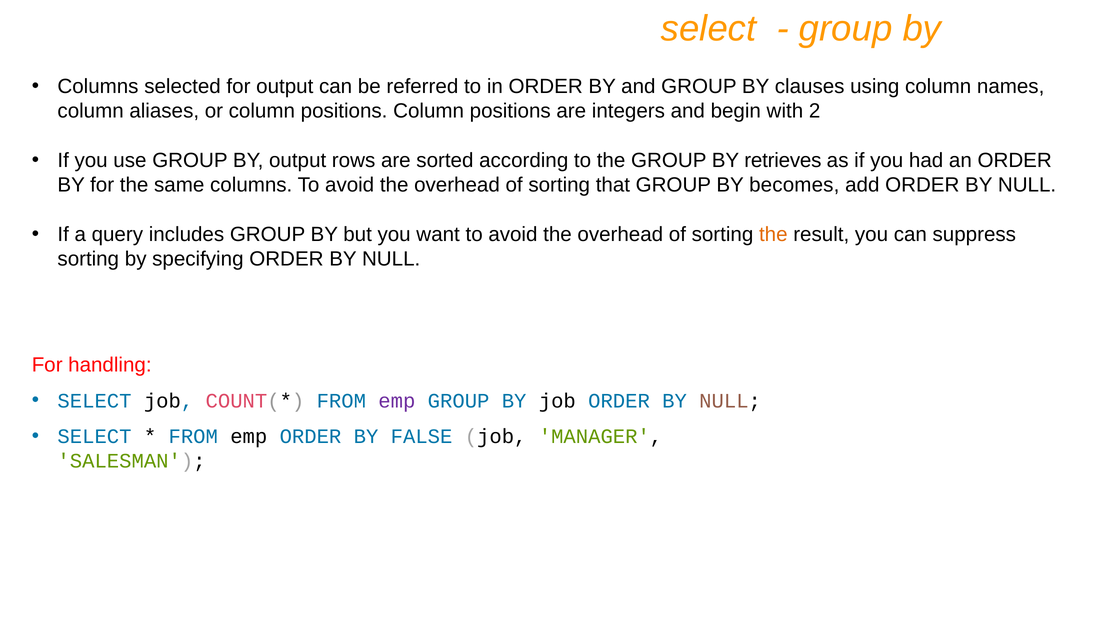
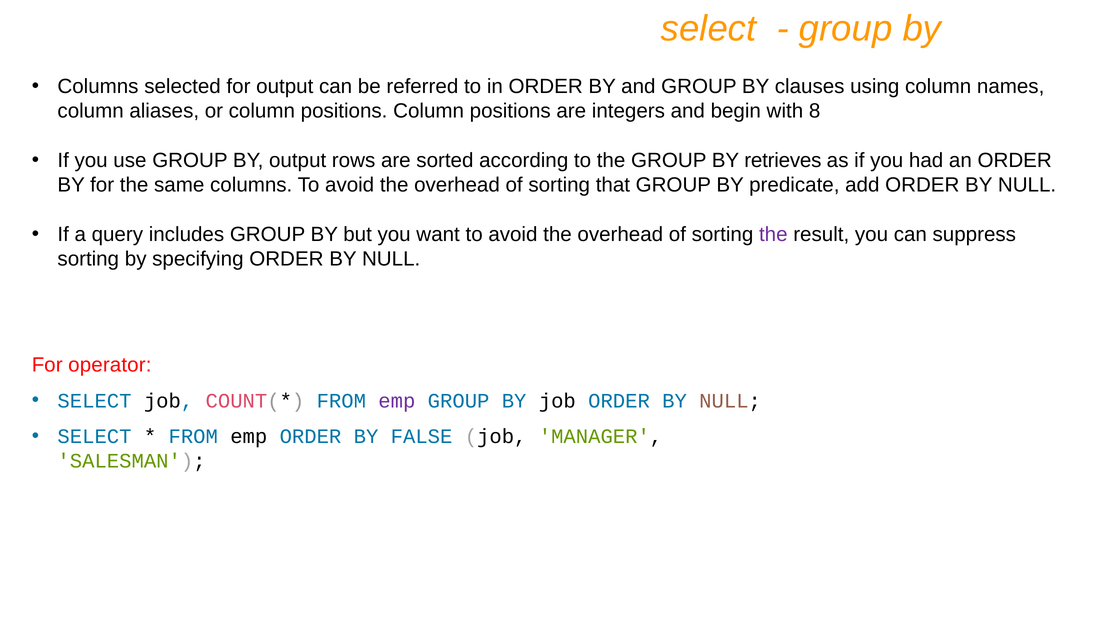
2: 2 -> 8
becomes: becomes -> predicate
the at (773, 234) colour: orange -> purple
handling: handling -> operator
